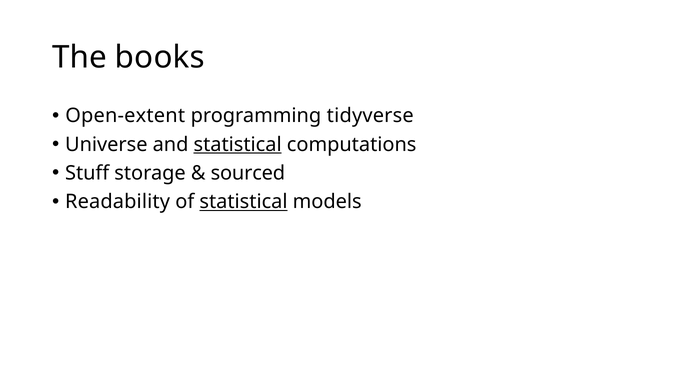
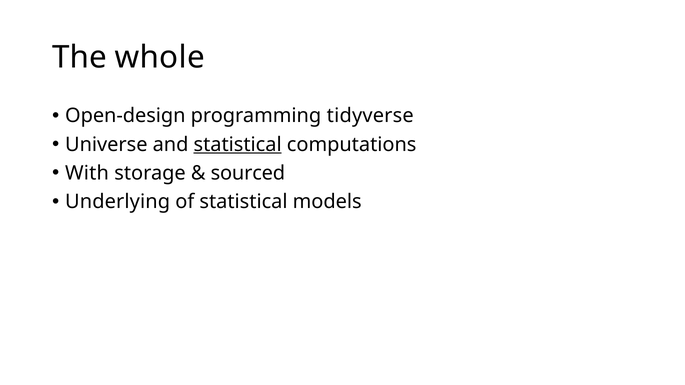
books: books -> whole
Open-extent: Open-extent -> Open-design
Stuff: Stuff -> With
Readability: Readability -> Underlying
statistical at (244, 202) underline: present -> none
